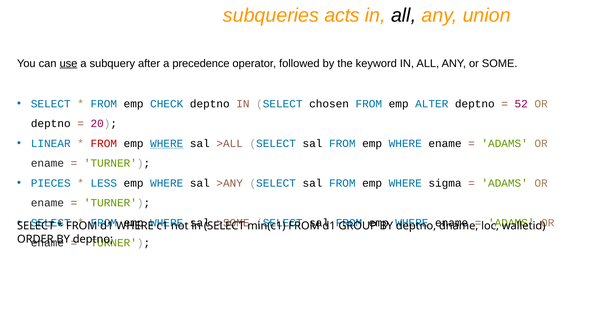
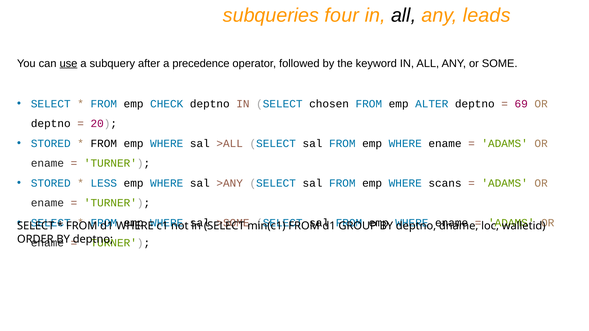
acts: acts -> four
union: union -> leads
52: 52 -> 69
LINEAR at (51, 144): LINEAR -> STORED
FROM at (104, 144) colour: red -> black
WHERE at (167, 144) underline: present -> none
PIECES at (51, 183): PIECES -> STORED
sigma: sigma -> scans
